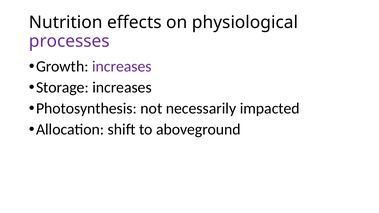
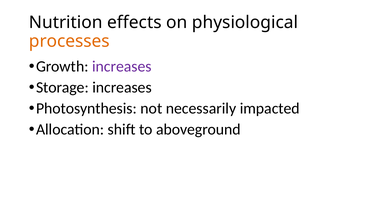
processes colour: purple -> orange
